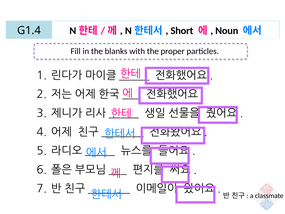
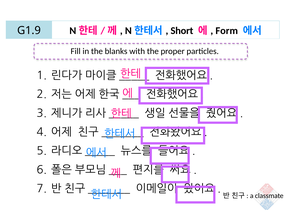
G1.4: G1.4 -> G1.9
Noun: Noun -> Form
